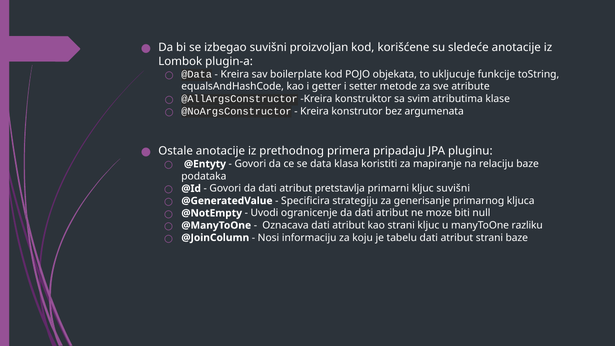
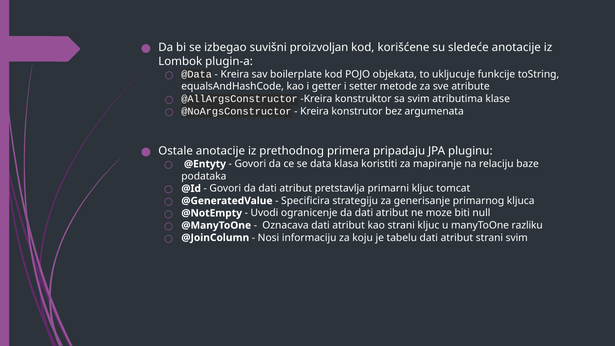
kljuc suvišni: suvišni -> tomcat
strani baze: baze -> svim
